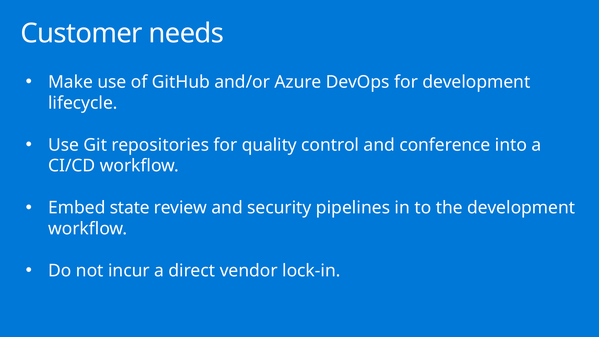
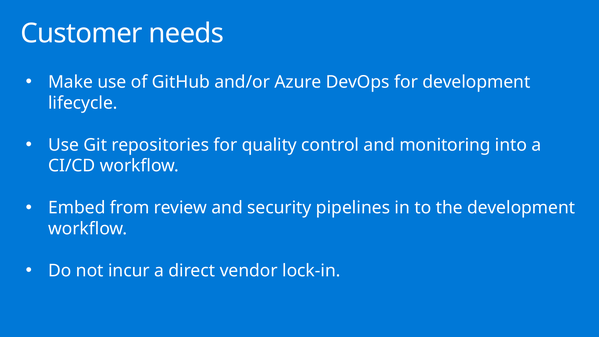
conference: conference -> monitoring
state: state -> from
